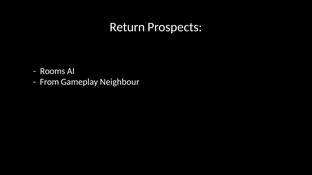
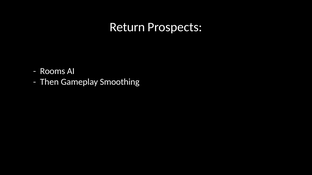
From: From -> Then
Neighbour: Neighbour -> Smoothing
